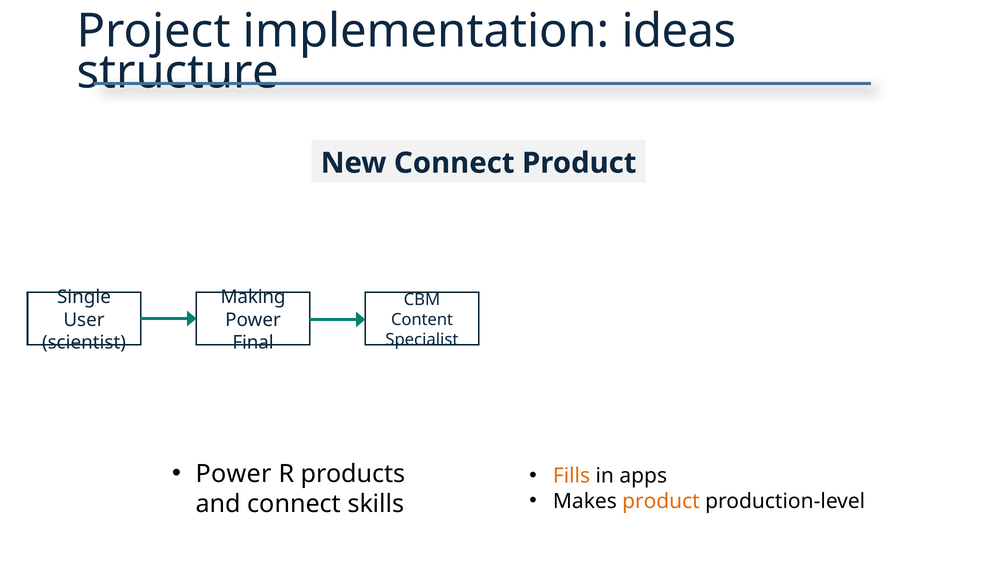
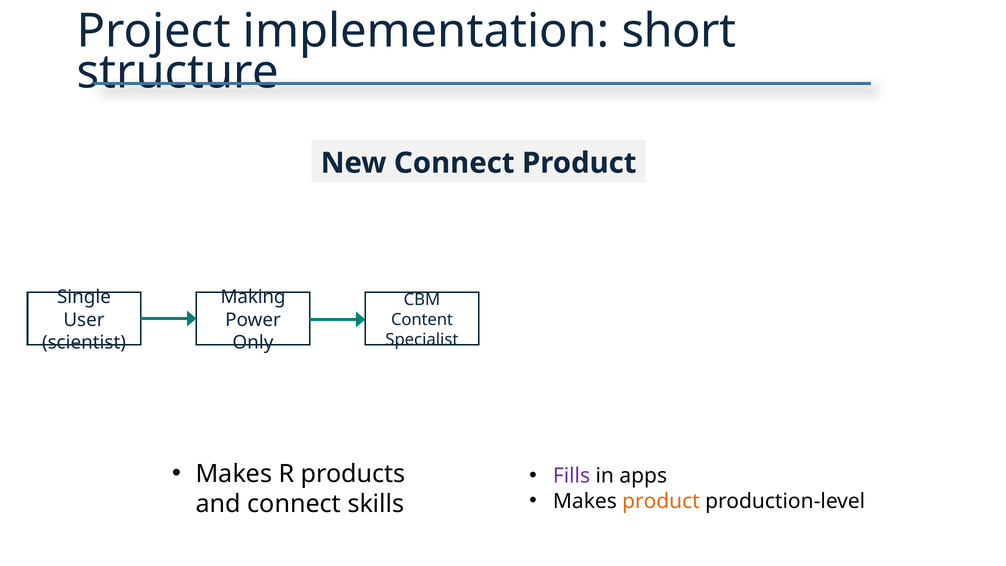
ideas: ideas -> short
Final: Final -> Only
Power at (234, 474): Power -> Makes
Fills colour: orange -> purple
